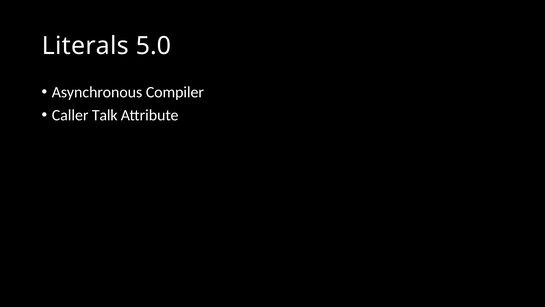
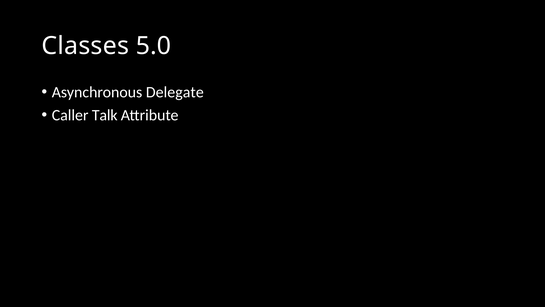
Literals: Literals -> Classes
Compiler: Compiler -> Delegate
